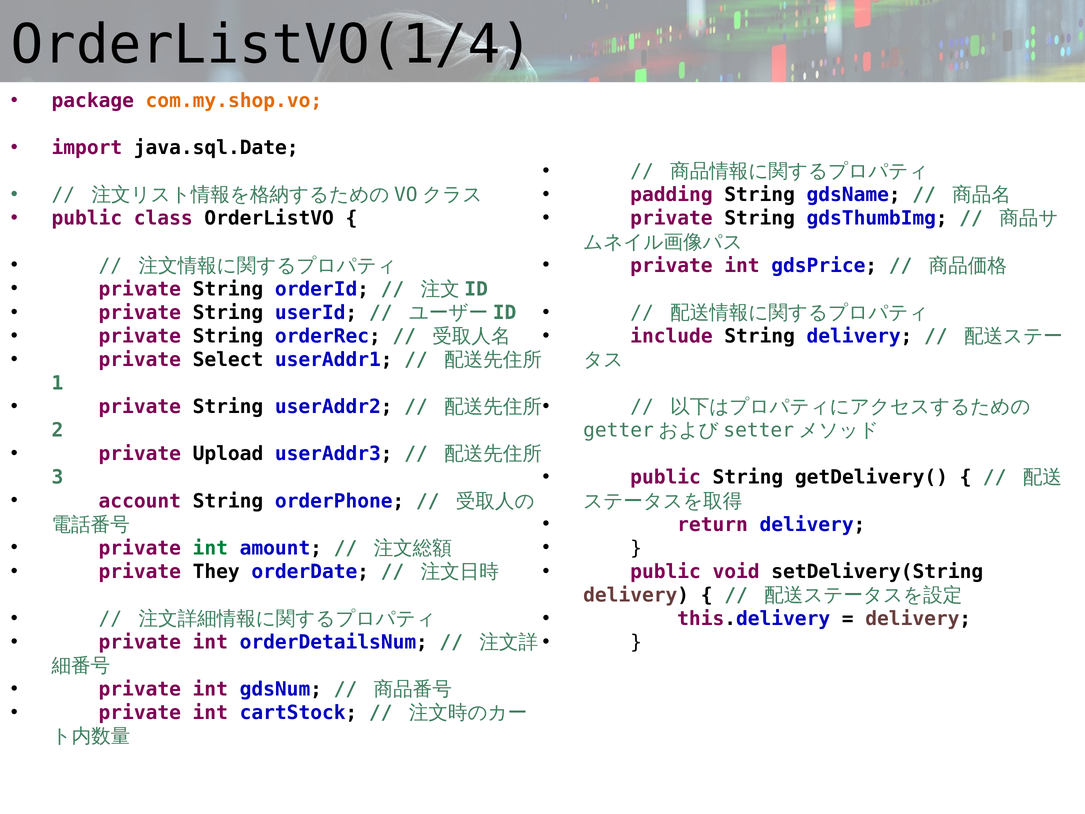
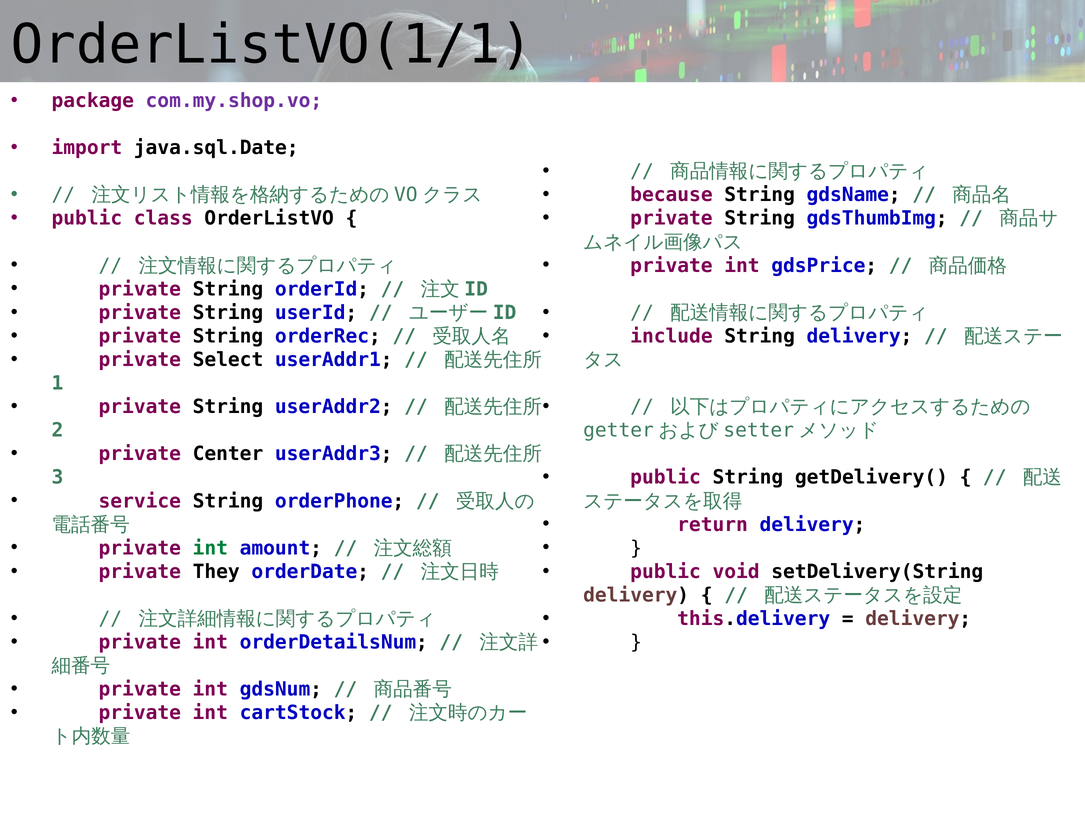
OrderListVO(1/4: OrderListVO(1/4 -> OrderListVO(1/1
com.my.shop.vo colour: orange -> purple
padding: padding -> because
Upload: Upload -> Center
account: account -> service
